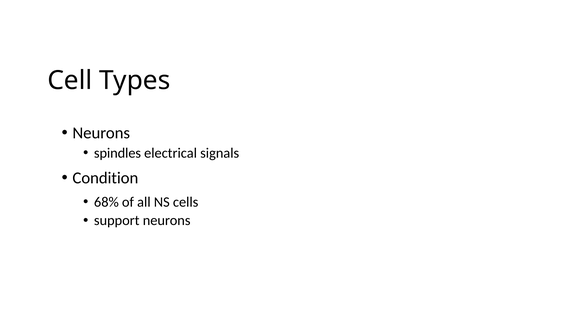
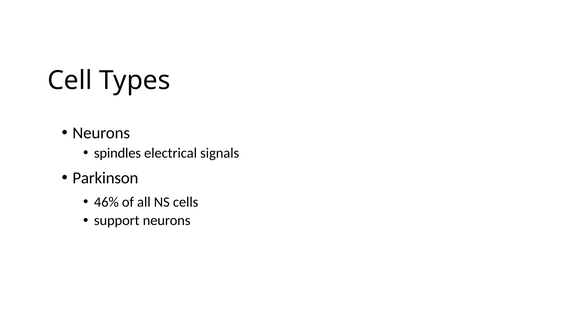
Condition: Condition -> Parkinson
68%: 68% -> 46%
